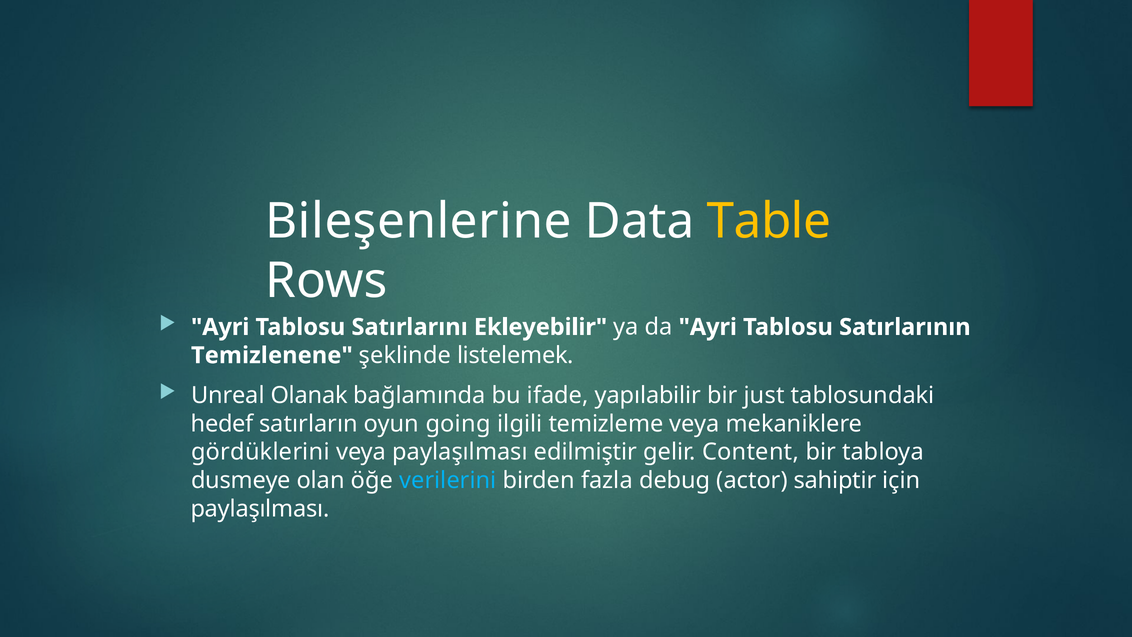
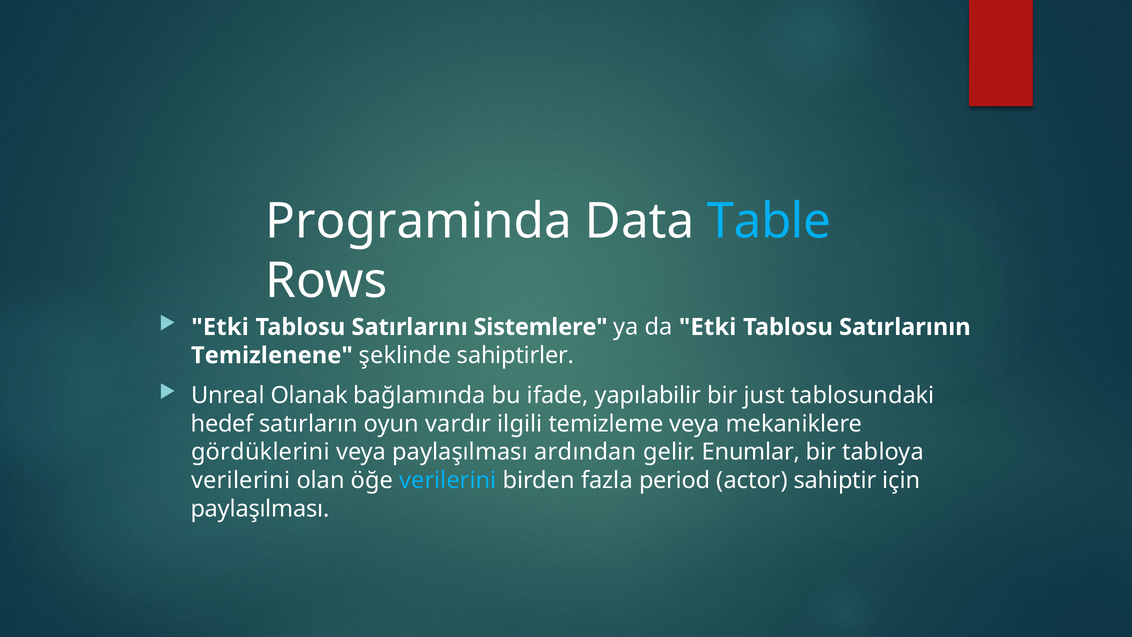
Bileşenlerine: Bileşenlerine -> Programinda
Table colour: yellow -> light blue
Ayri at (220, 327): Ayri -> Etki
Ekleyebilir: Ekleyebilir -> Sistemlere
da Ayri: Ayri -> Etki
listelemek: listelemek -> sahiptirler
going: going -> vardır
edilmiştir: edilmiştir -> ardından
Content: Content -> Enumlar
dusmeye at (241, 480): dusmeye -> verilerini
debug: debug -> period
